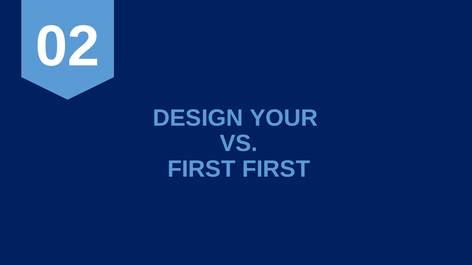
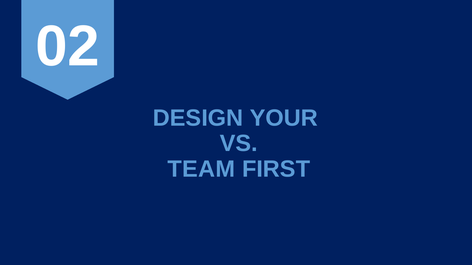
FIRST at (201, 169): FIRST -> TEAM
